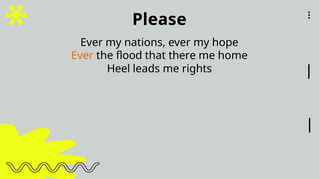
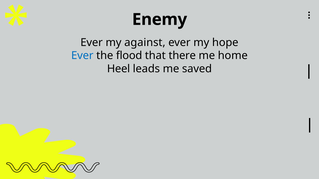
Please: Please -> Enemy
nations: nations -> against
Ever at (82, 56) colour: orange -> blue
rights: rights -> saved
